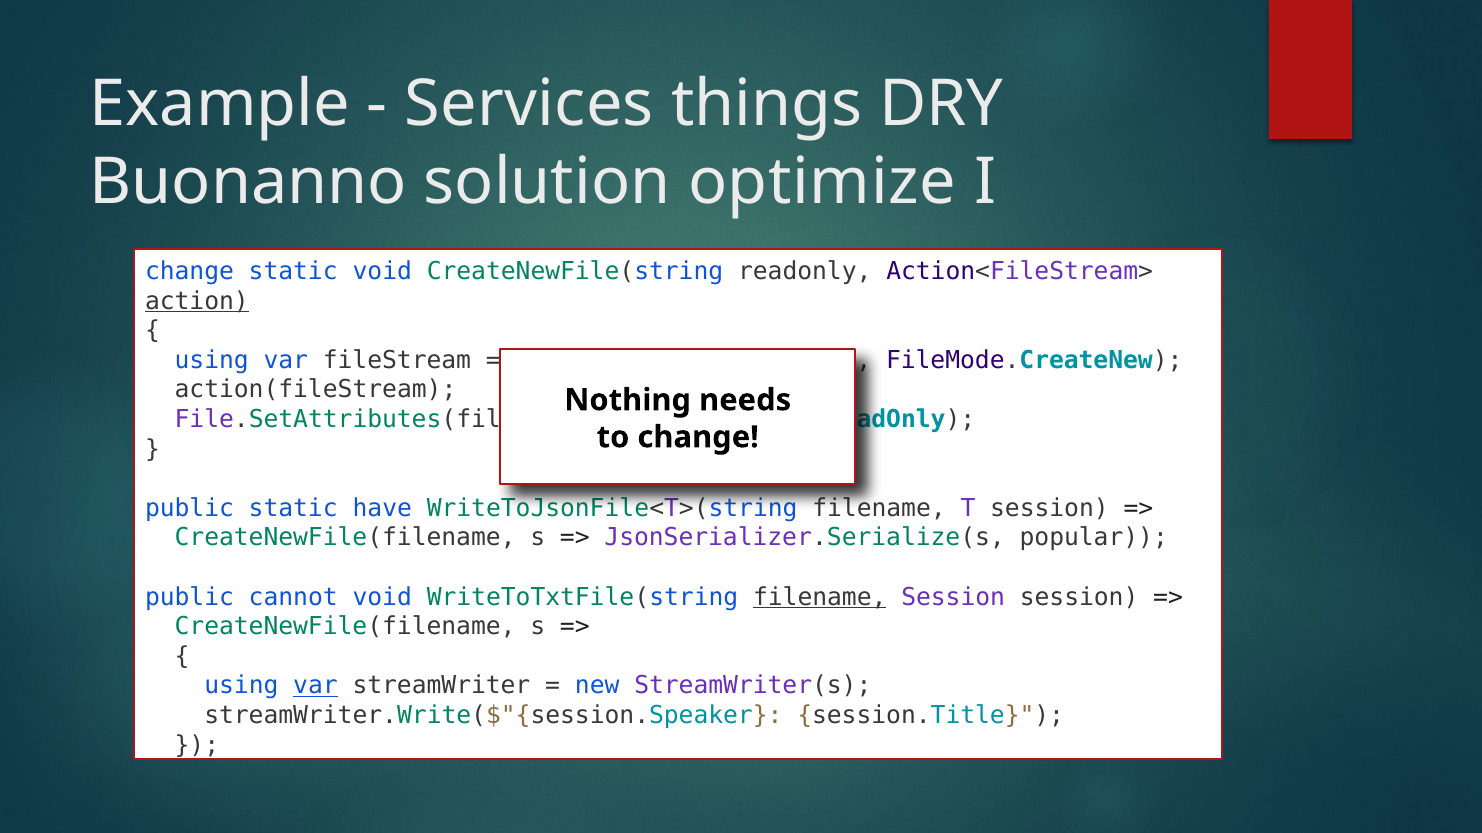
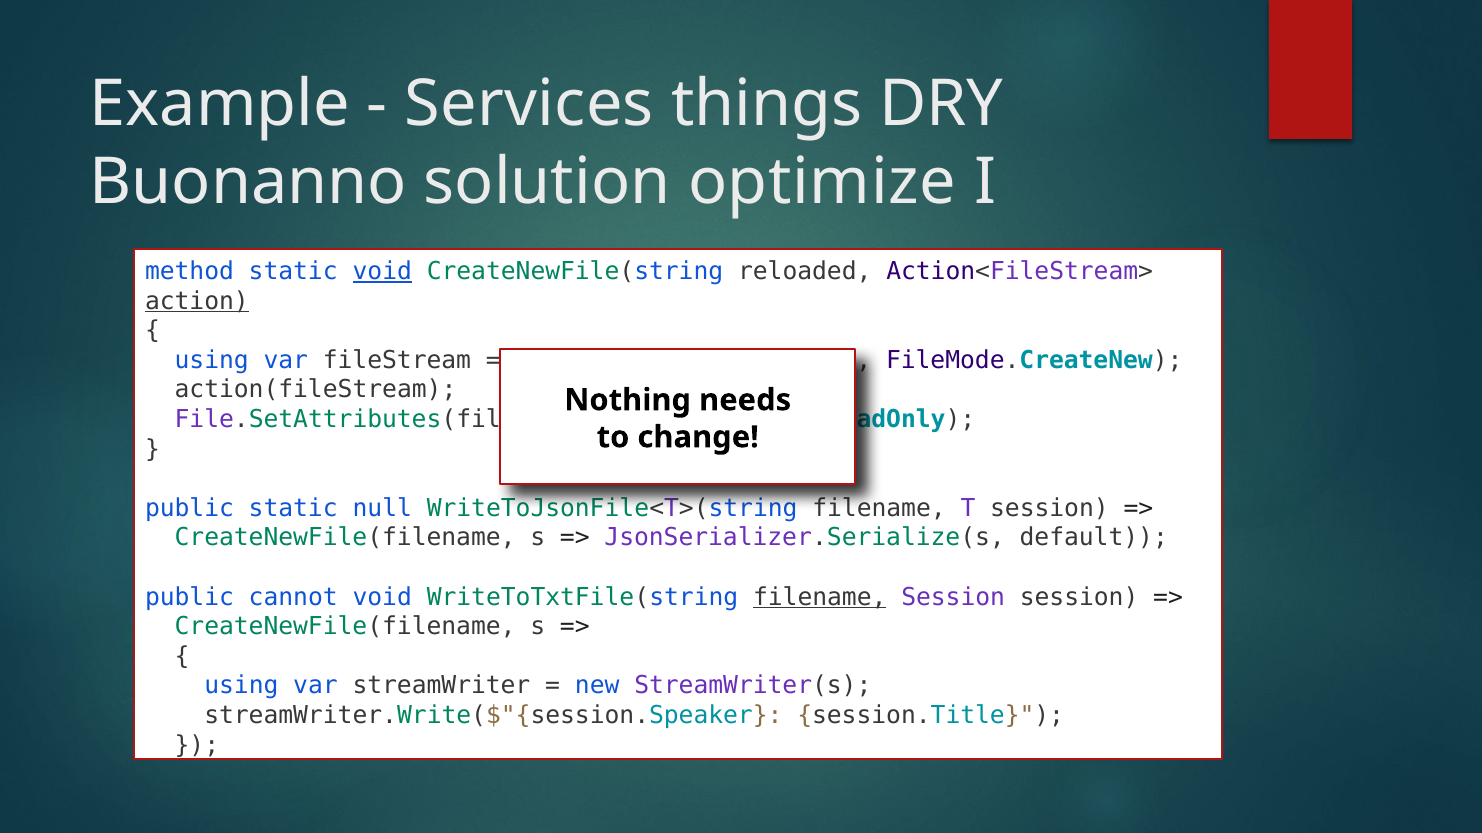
change at (189, 272): change -> method
void at (382, 272) underline: none -> present
readonly: readonly -> reloaded
have: have -> null
popular: popular -> default
var at (315, 686) underline: present -> none
